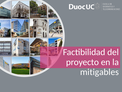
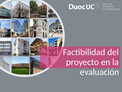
mitigables: mitigables -> evaluación
